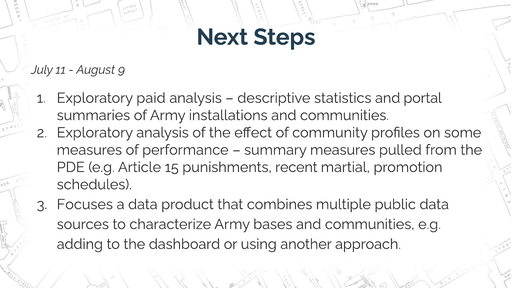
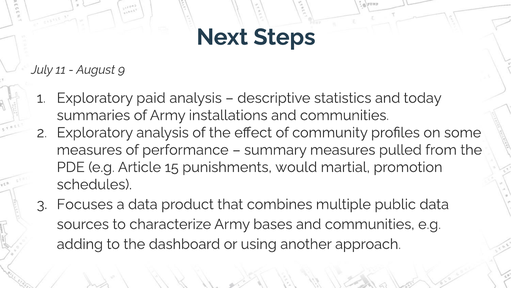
portal: portal -> today
recent: recent -> would
